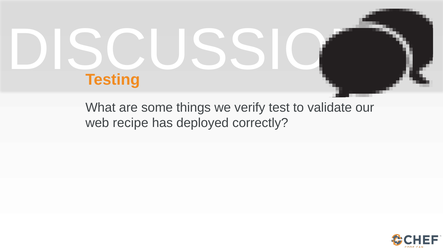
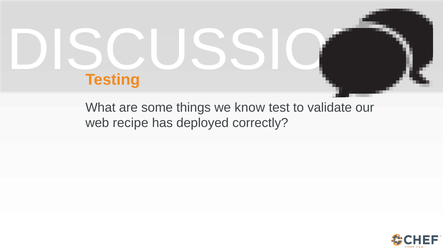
verify: verify -> know
